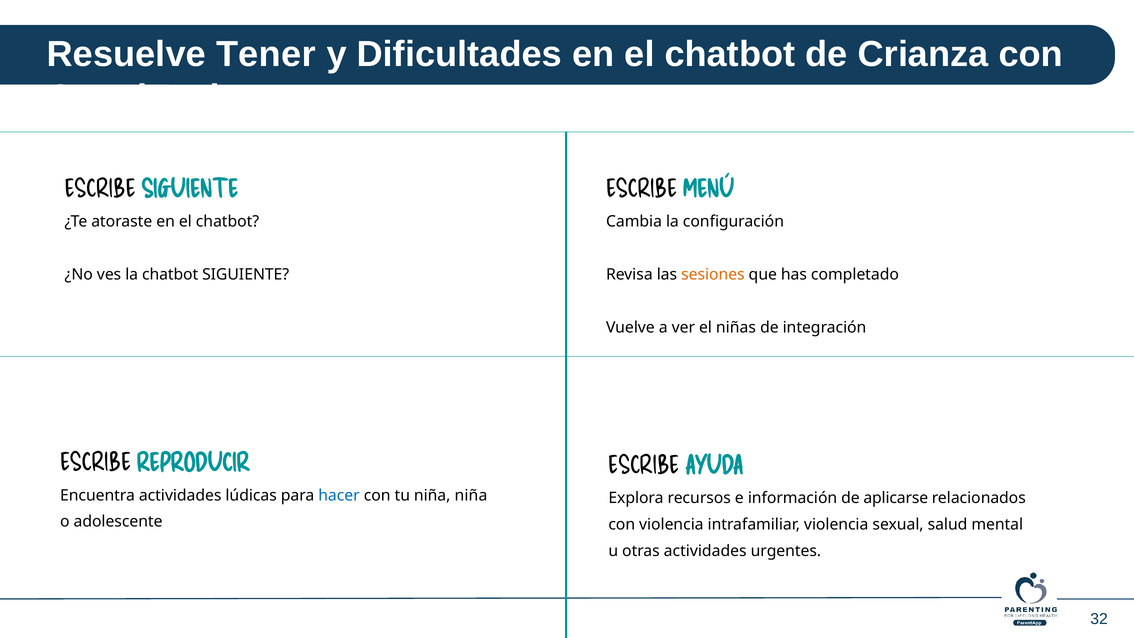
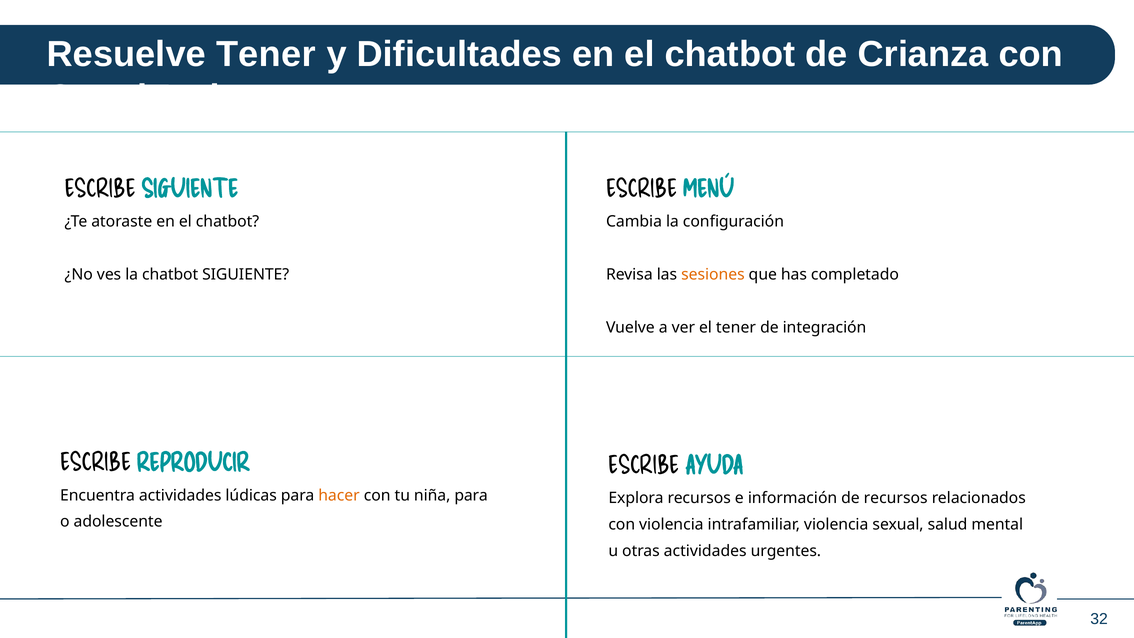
el niñas: niñas -> tener
hacer colour: blue -> orange
niña niña: niña -> para
de aplicarse: aplicarse -> recursos
